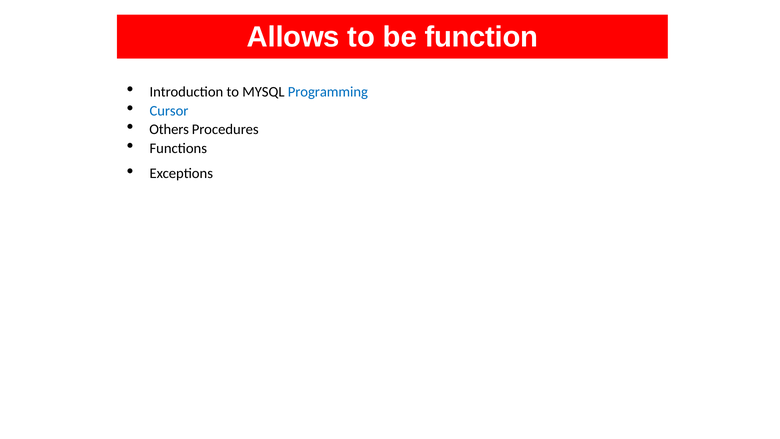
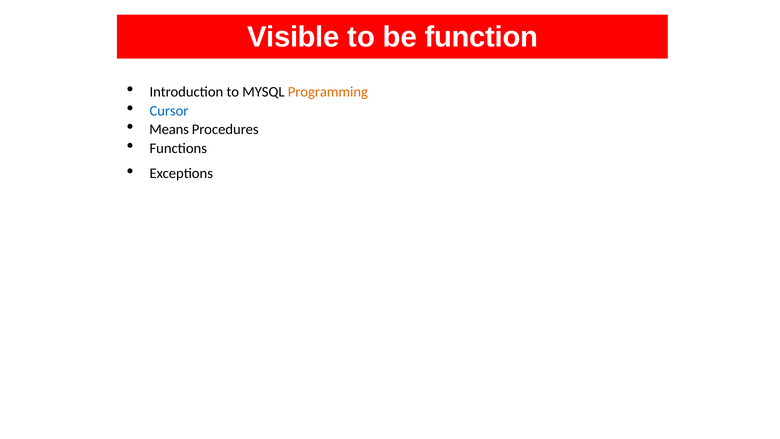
Allows: Allows -> Visible
Programming colour: blue -> orange
Others: Others -> Means
